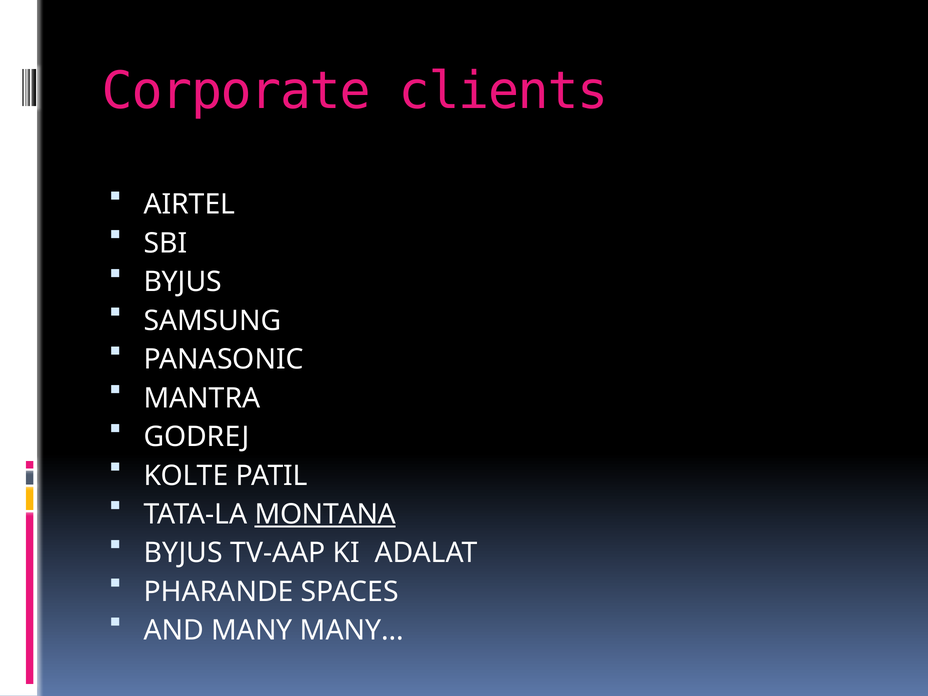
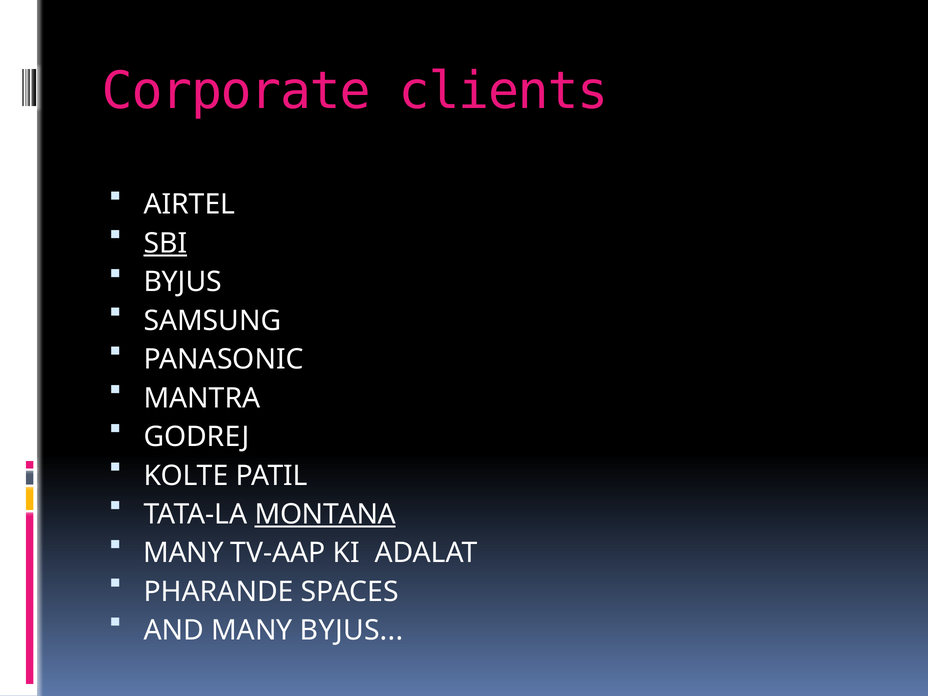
SBI underline: none -> present
BYJUS at (183, 553): BYJUS -> MANY
MANY MANY: MANY -> BYJUS
